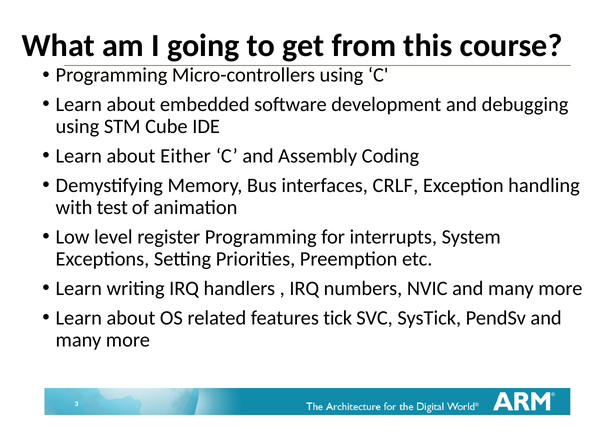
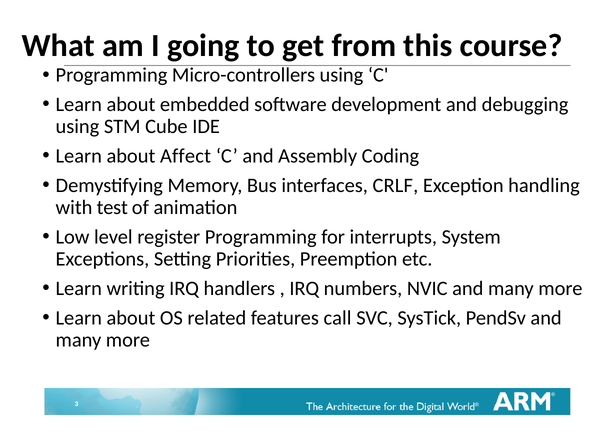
Either: Either -> Affect
tick: tick -> call
